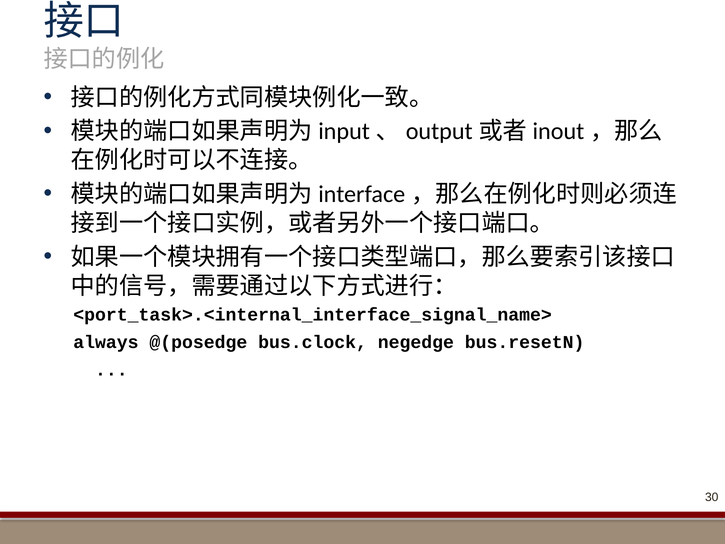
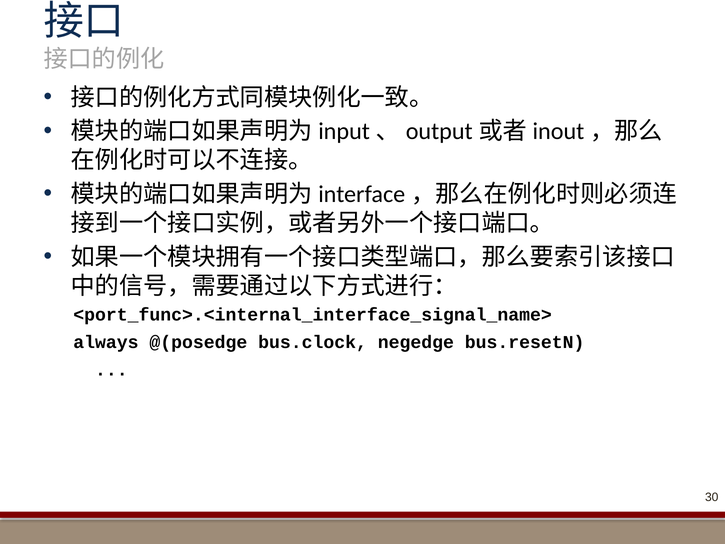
<port_task>.<internal_interface_signal_name>: <port_task>.<internal_interface_signal_name> -> <port_func>.<internal_interface_signal_name>
